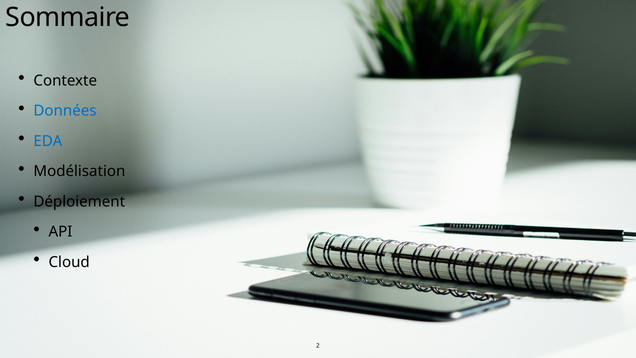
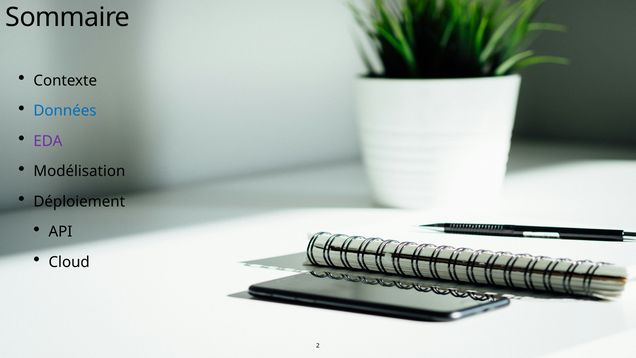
EDA colour: blue -> purple
